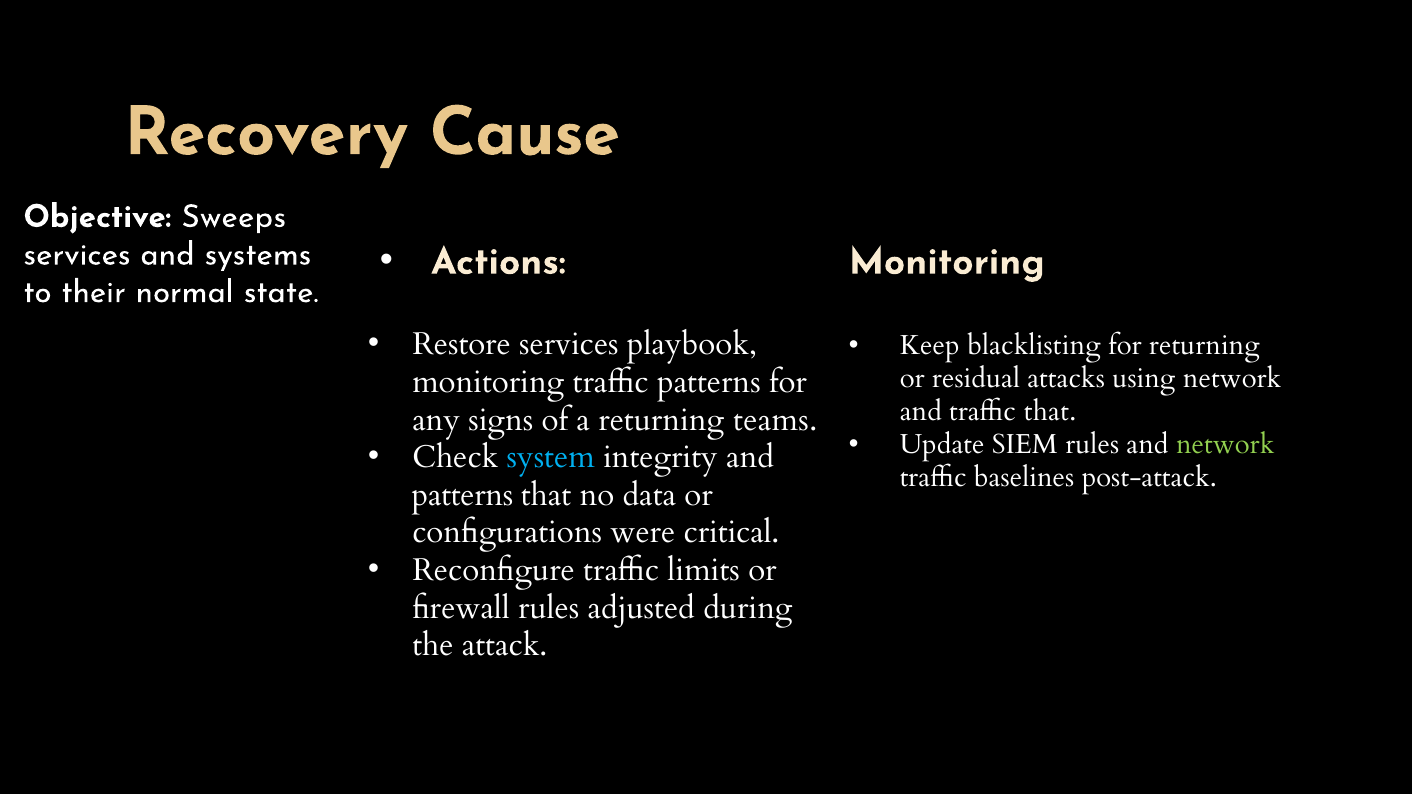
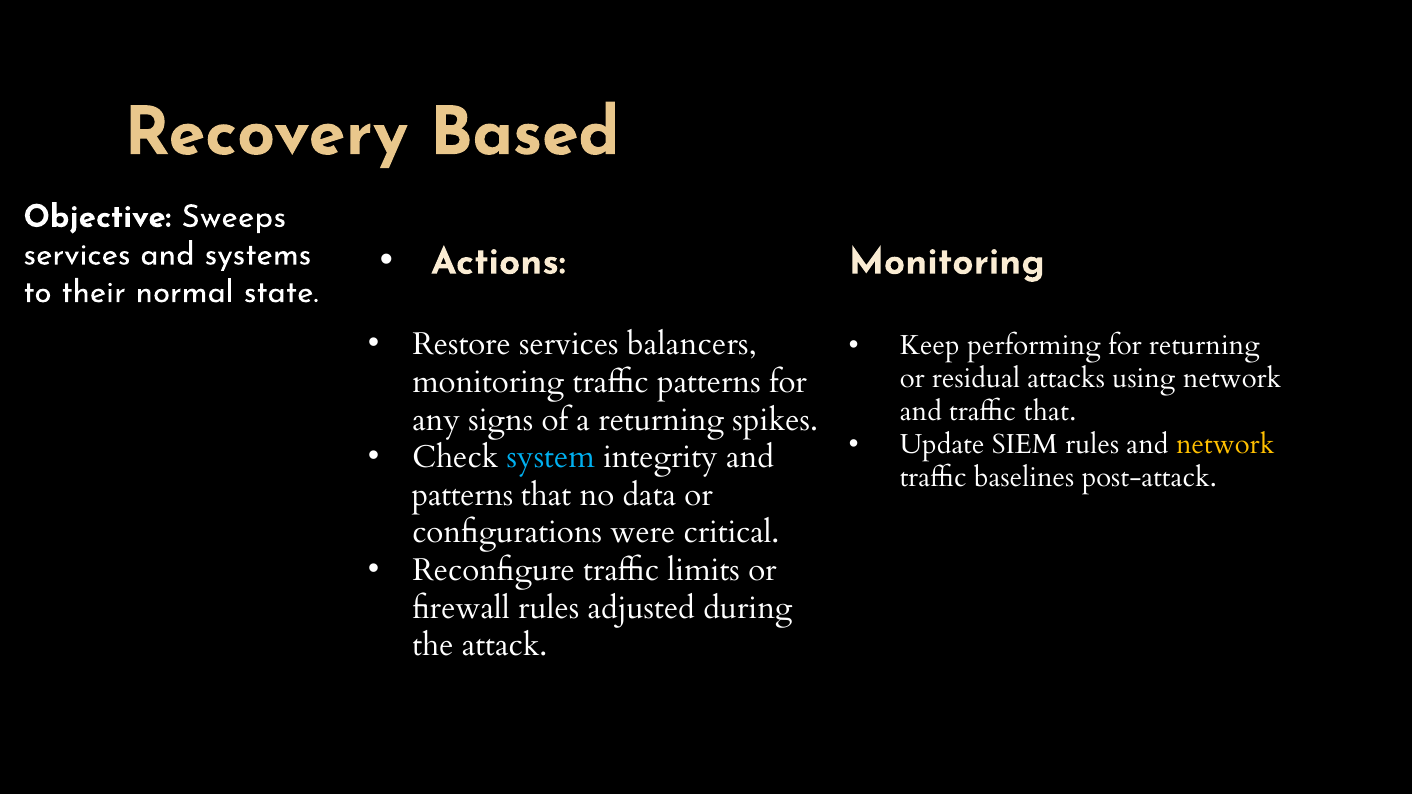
Cause: Cause -> Based
playbook: playbook -> balancers
blacklisting: blacklisting -> performing
teams: teams -> spikes
network at (1225, 445) colour: light green -> yellow
